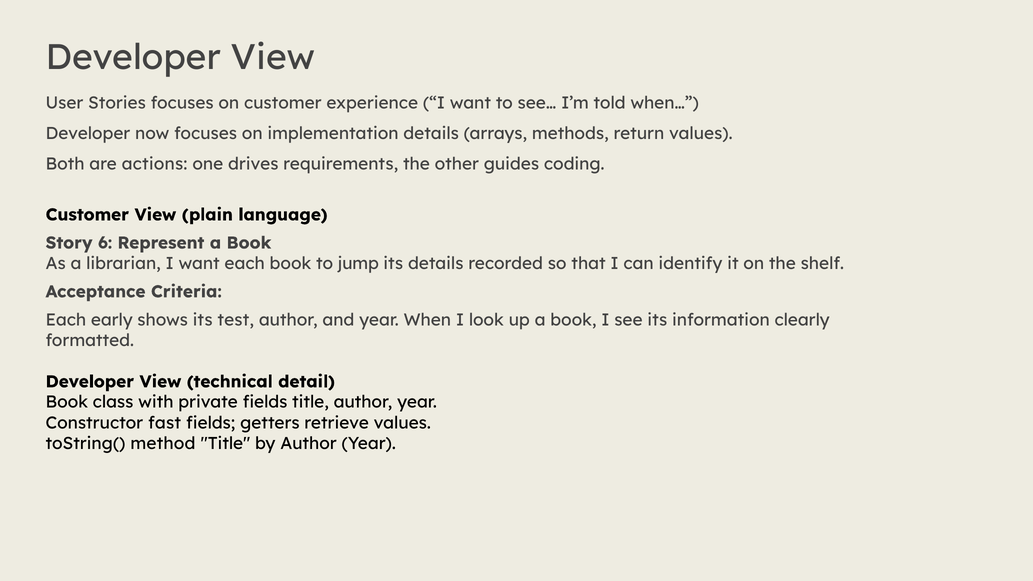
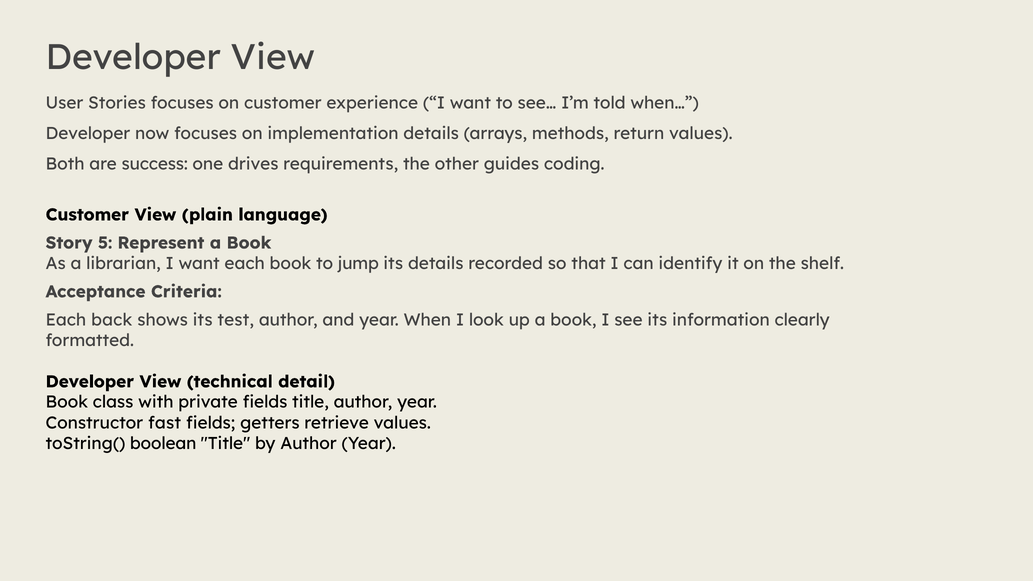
actions: actions -> success
6: 6 -> 5
early: early -> back
method: method -> boolean
